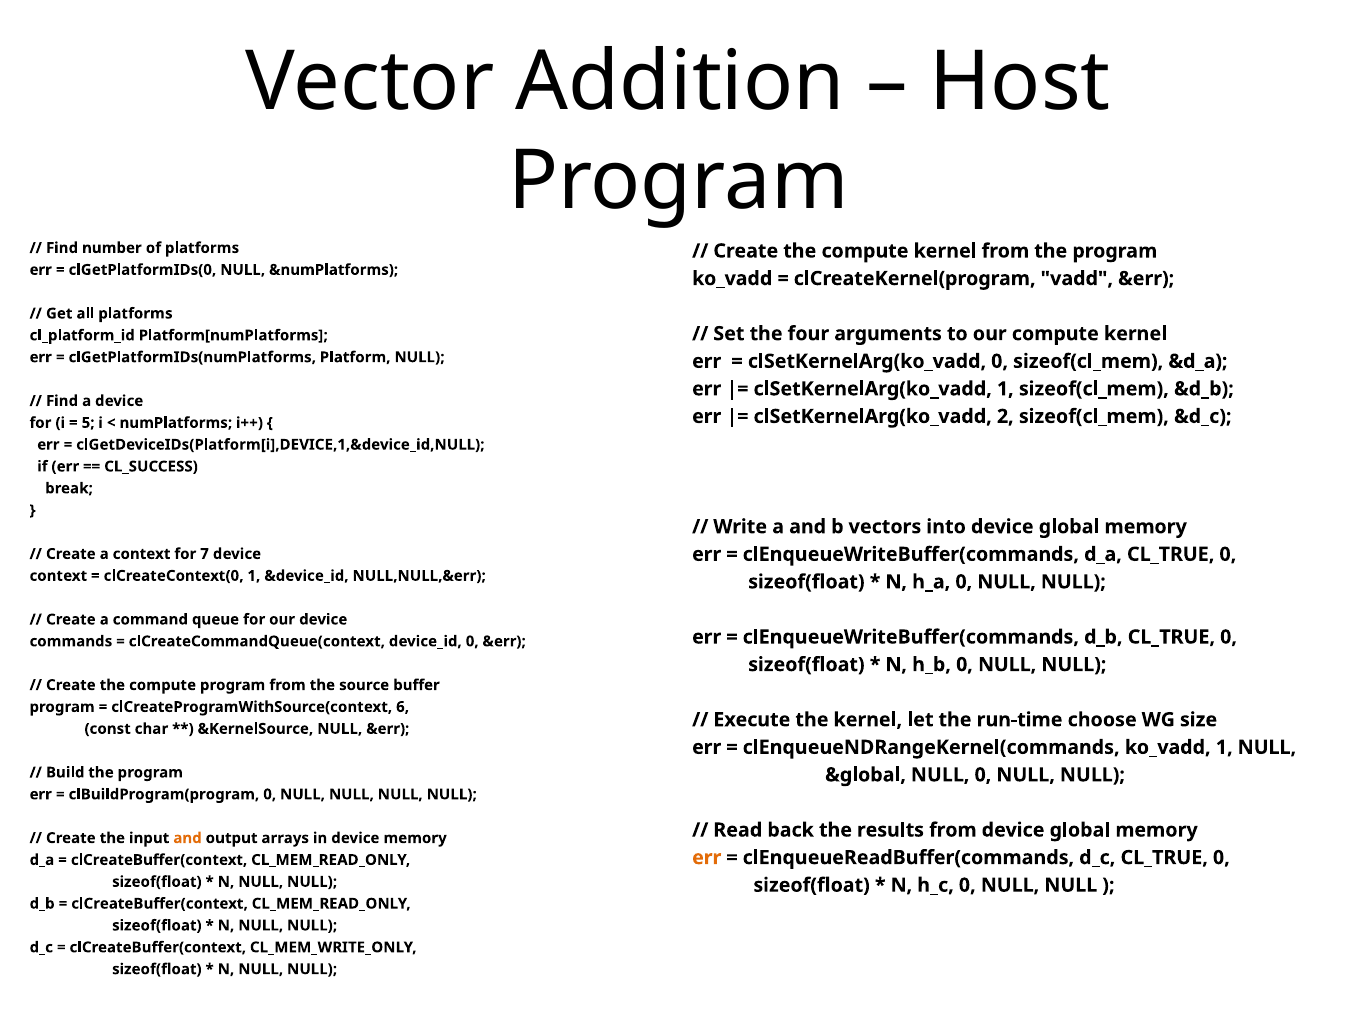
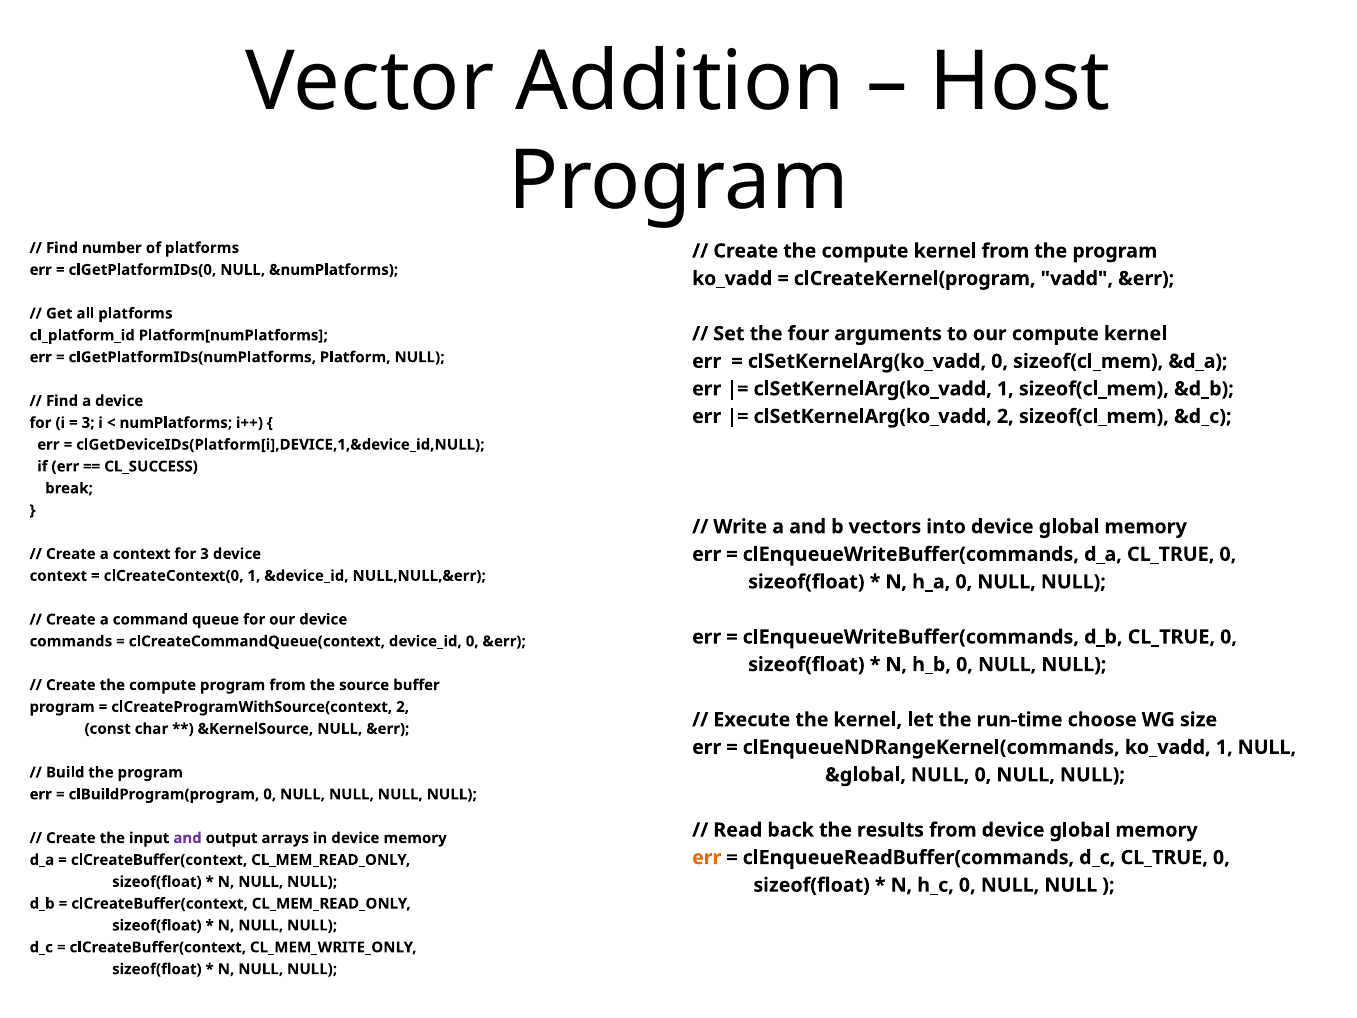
5 at (88, 423): 5 -> 3
for 7: 7 -> 3
clCreateProgramWithSource(context 6: 6 -> 2
and at (187, 838) colour: orange -> purple
